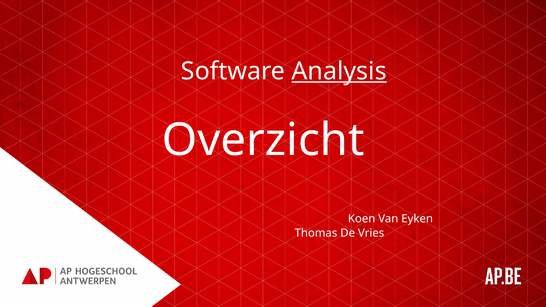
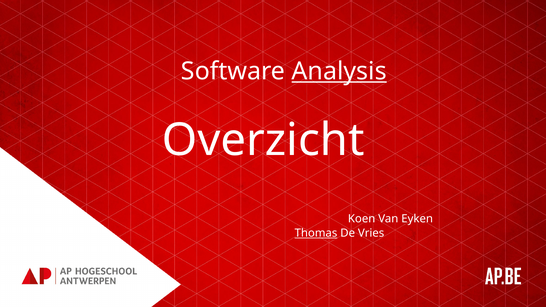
Thomas underline: none -> present
